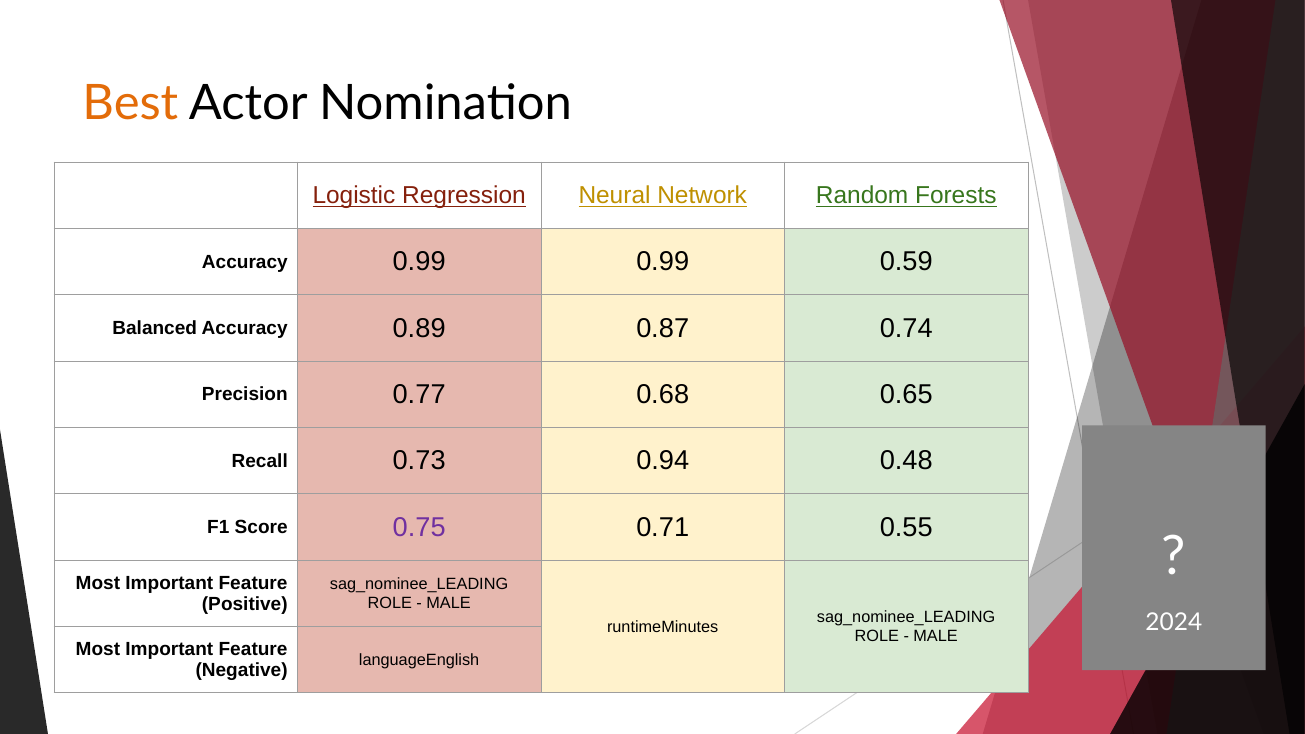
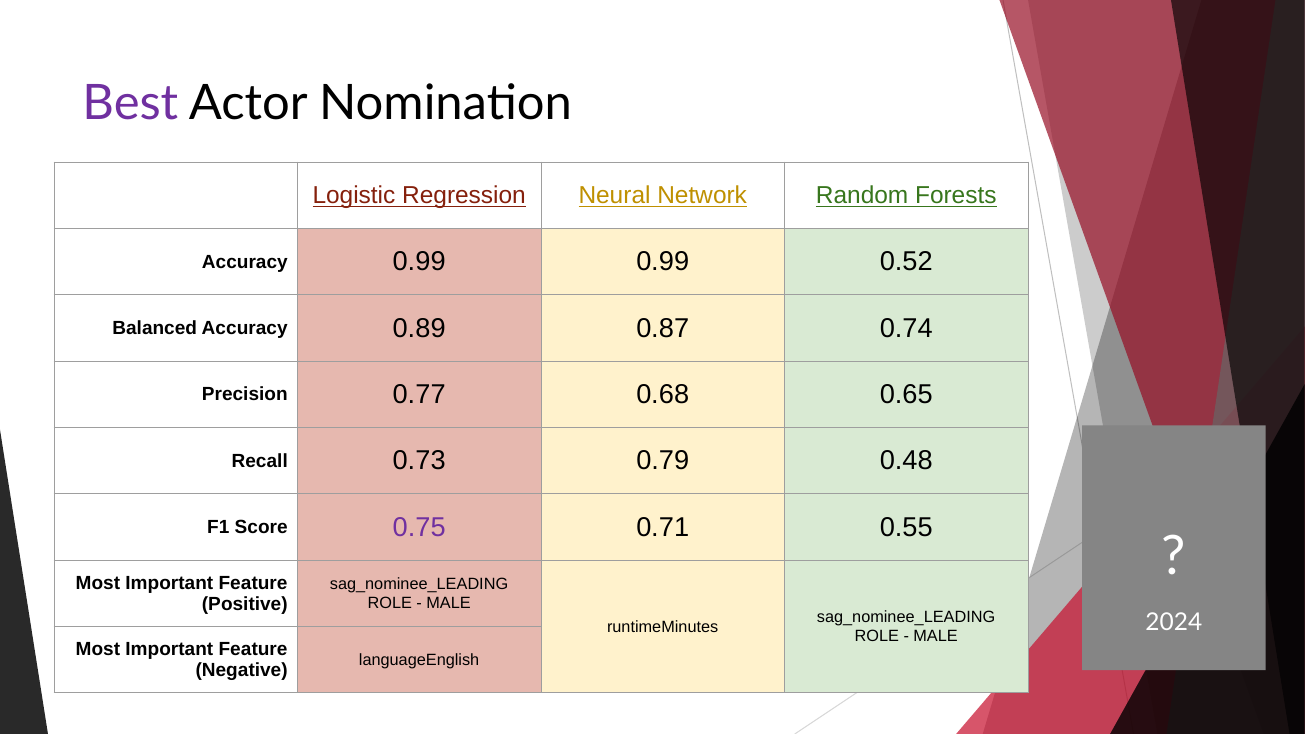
Best colour: orange -> purple
0.59: 0.59 -> 0.52
0.94: 0.94 -> 0.79
